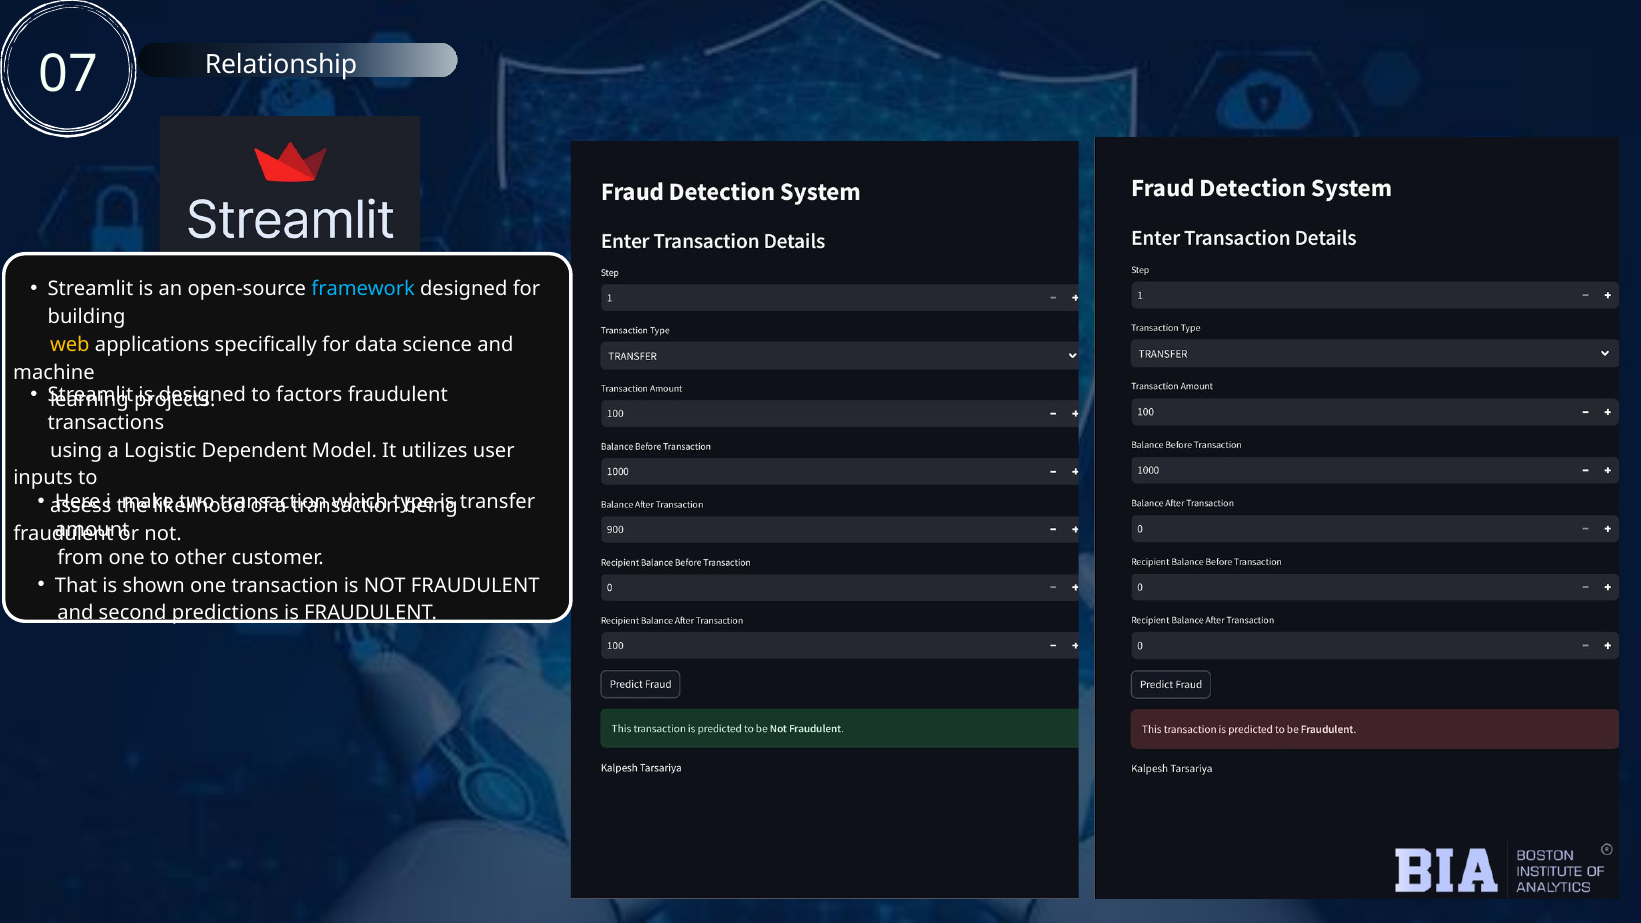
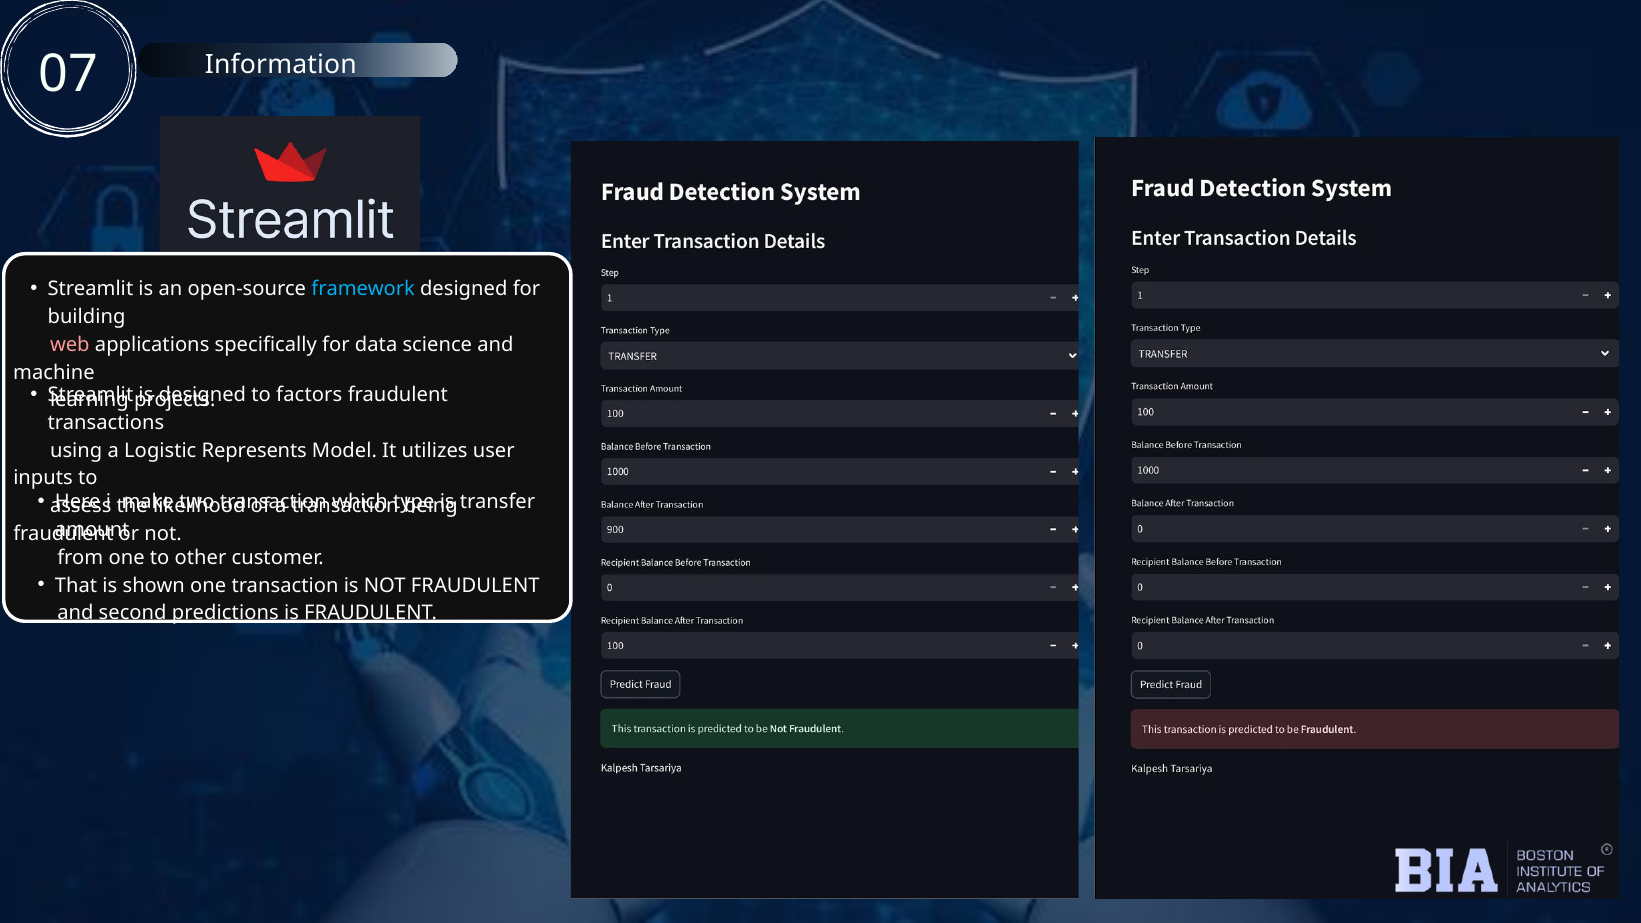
Relationship: Relationship -> Information
web colour: yellow -> pink
Dependent: Dependent -> Represents
